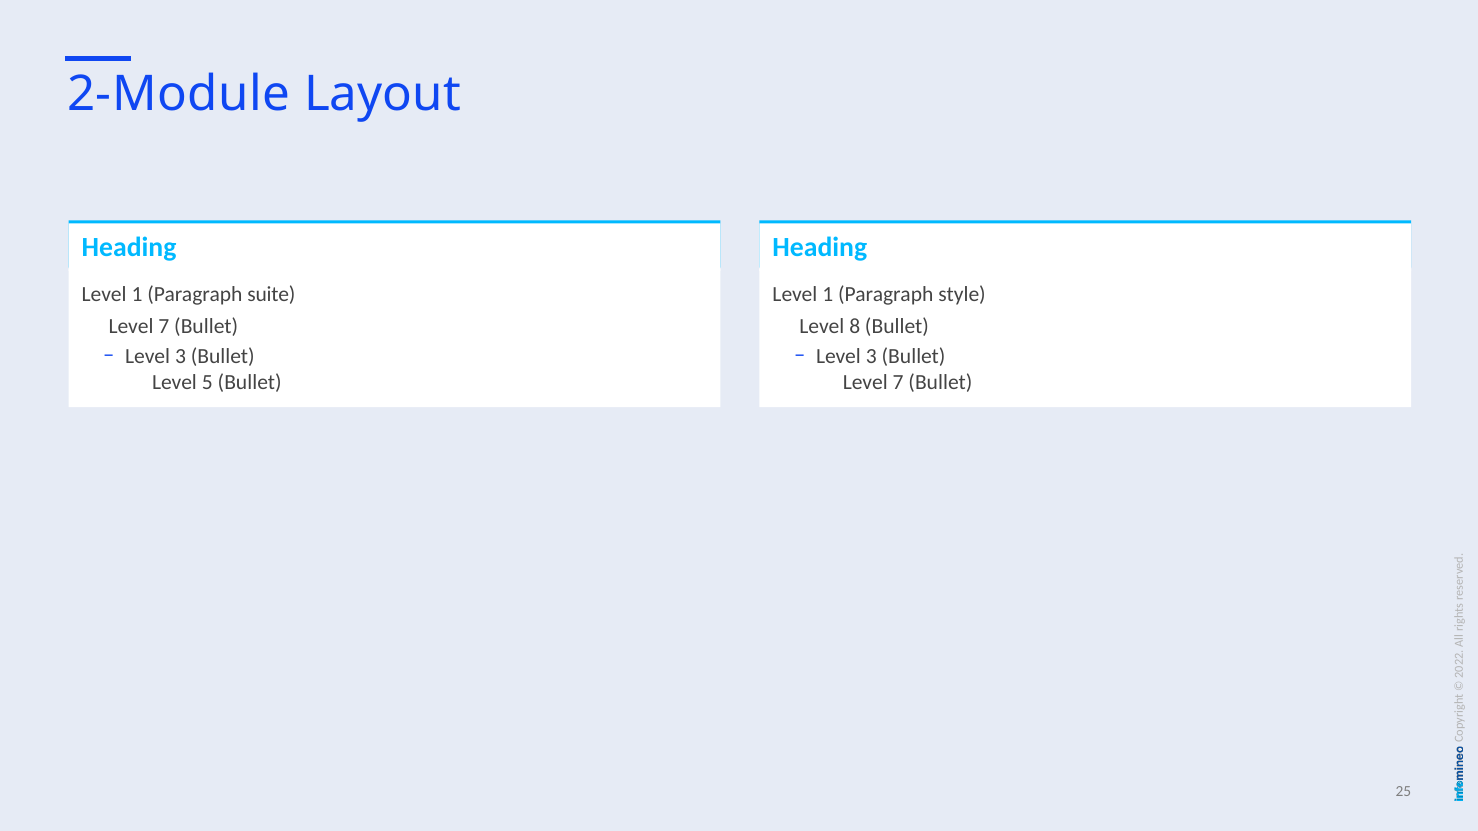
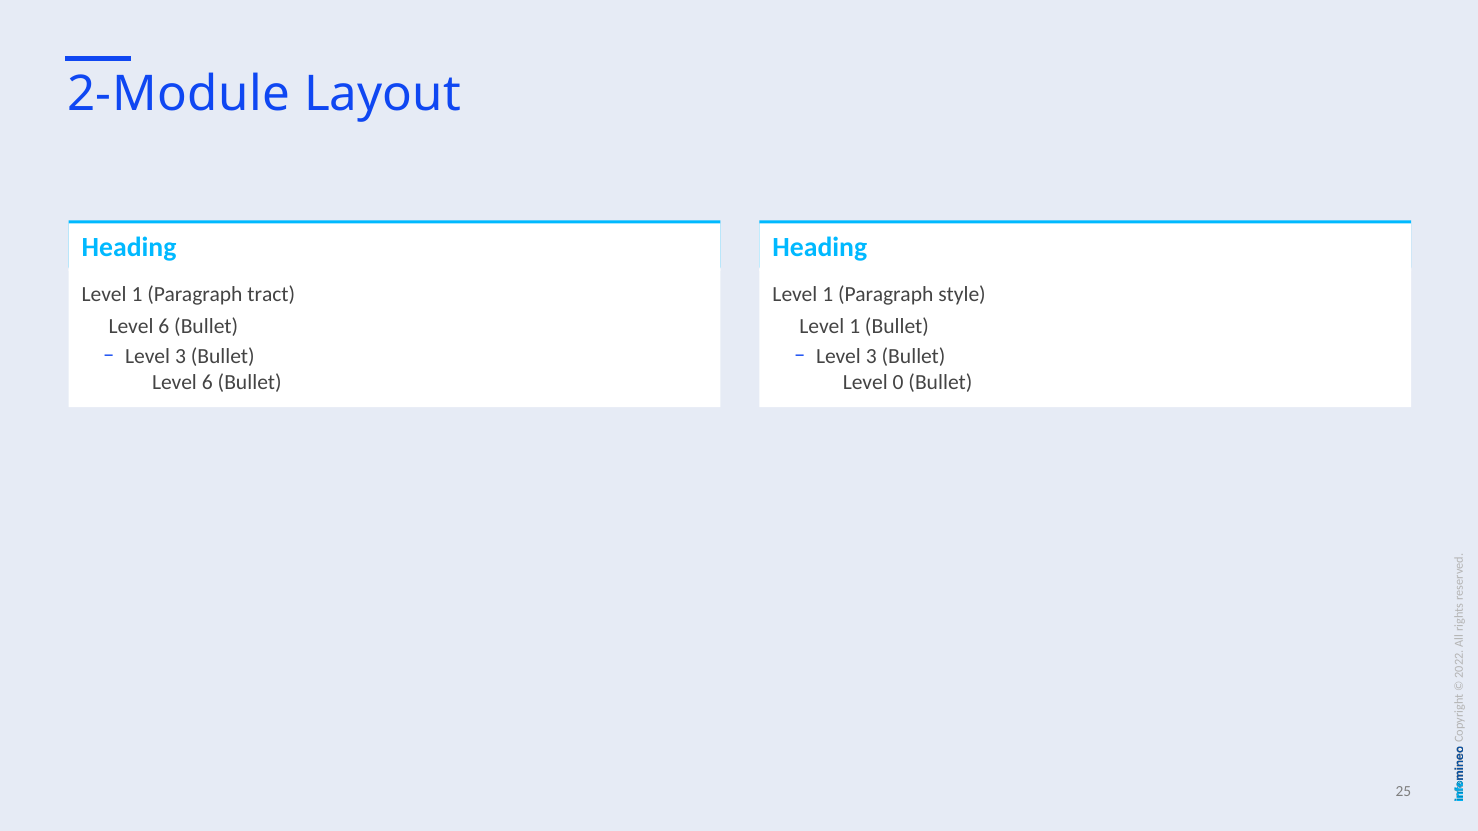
suite: suite -> tract
7 at (164, 327): 7 -> 6
8 at (855, 327): 8 -> 1
5 at (207, 382): 5 -> 6
7 at (898, 382): 7 -> 0
